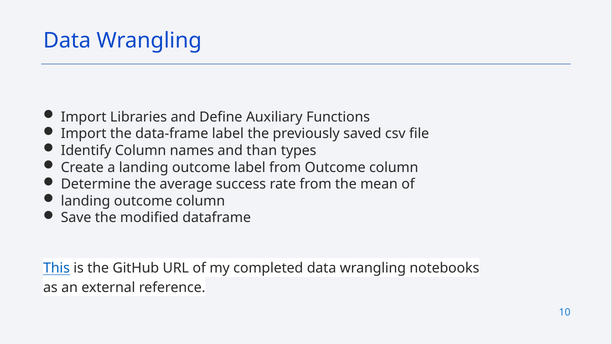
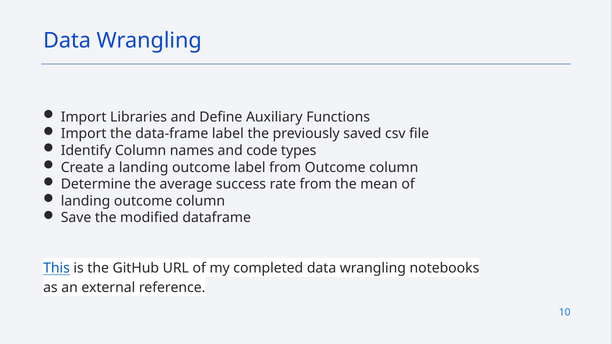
than: than -> code
